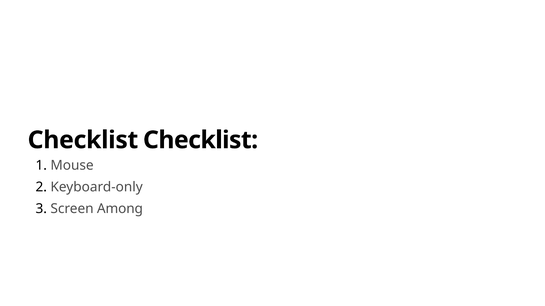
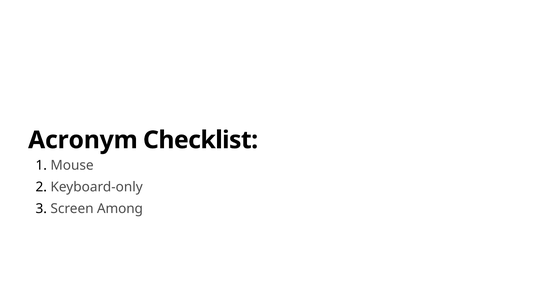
Checklist at (83, 140): Checklist -> Acronym
